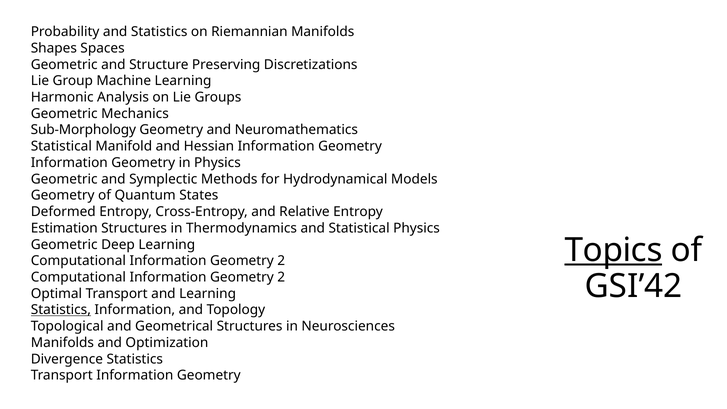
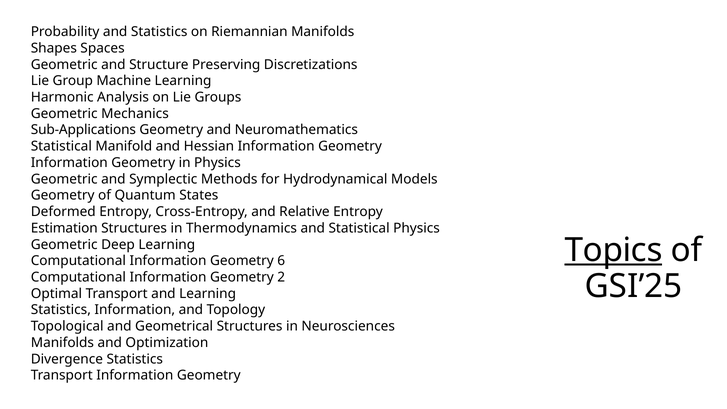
Sub-Morphology: Sub-Morphology -> Sub-Applications
2 at (281, 261): 2 -> 6
GSI’42: GSI’42 -> GSI’25
Statistics at (61, 310) underline: present -> none
